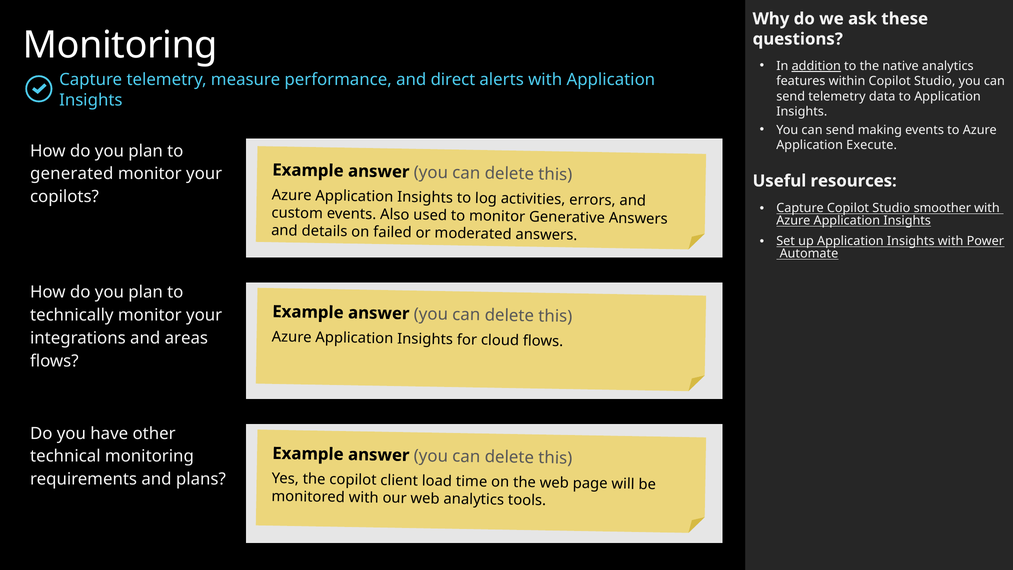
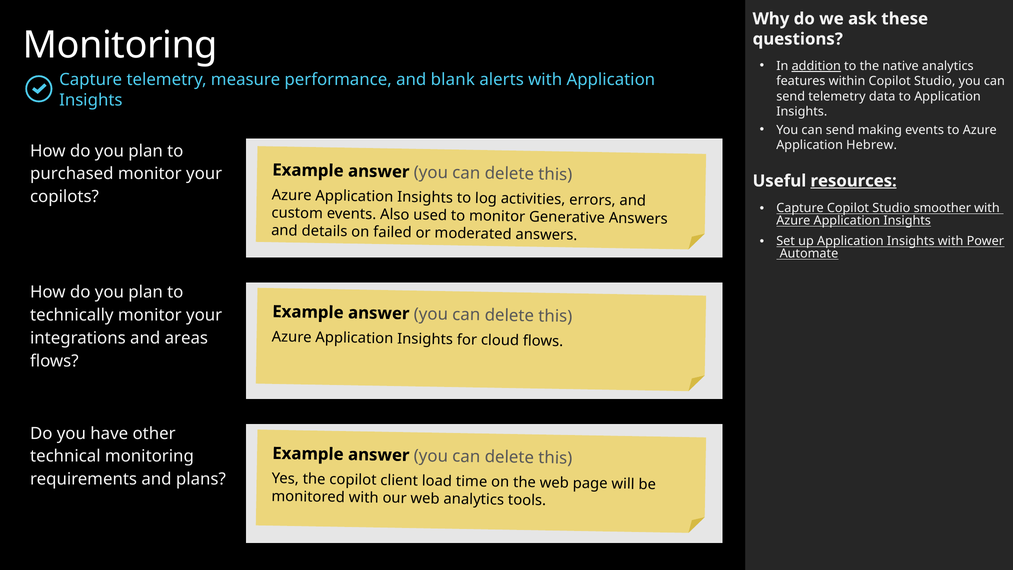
direct: direct -> blank
Execute: Execute -> Hebrew
generated: generated -> purchased
resources underline: none -> present
